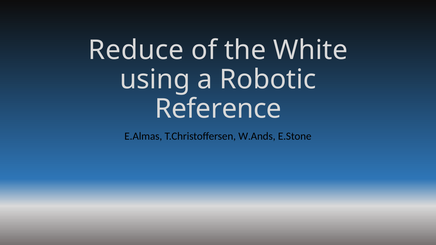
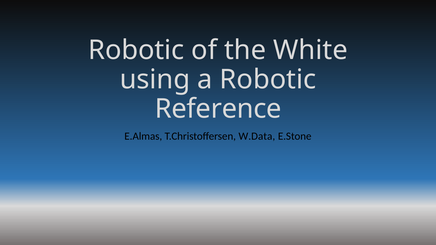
Reduce at (136, 50): Reduce -> Robotic
W.Ands: W.Ands -> W.Data
